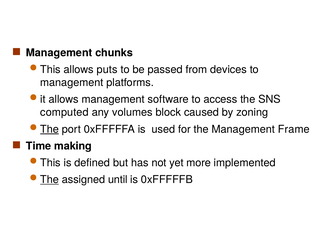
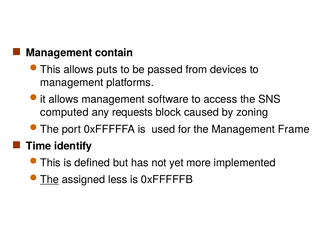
chunks: chunks -> contain
volumes: volumes -> requests
The at (50, 129) underline: present -> none
making: making -> identify
until: until -> less
